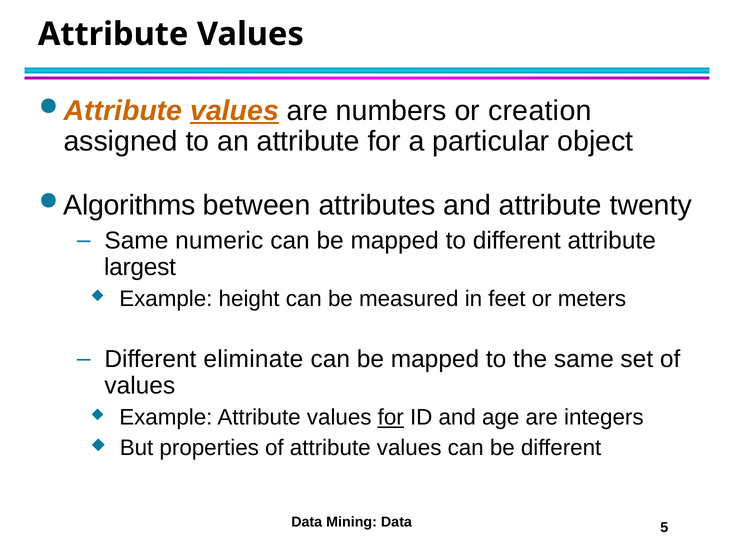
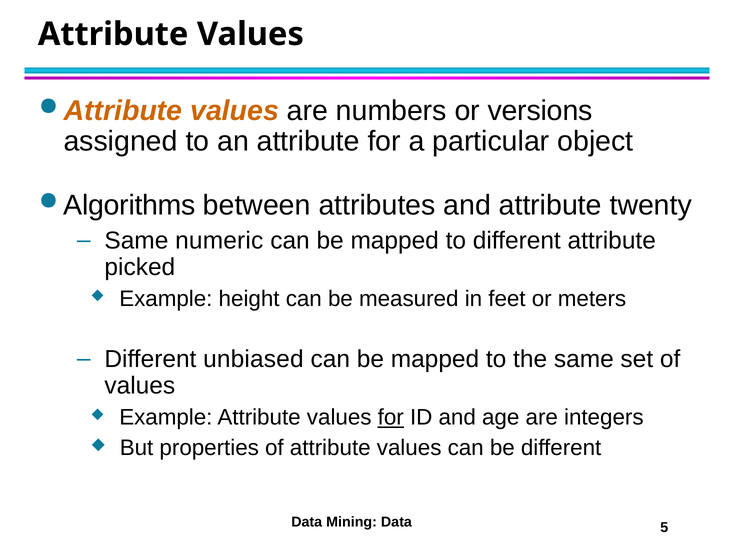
values at (235, 111) underline: present -> none
creation: creation -> versions
largest: largest -> picked
eliminate: eliminate -> unbiased
